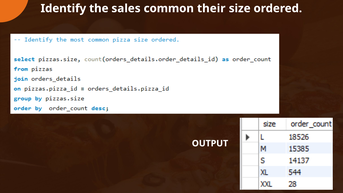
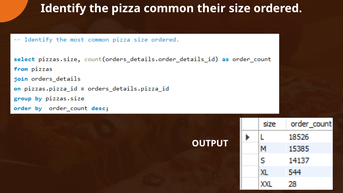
sales: sales -> pizza
